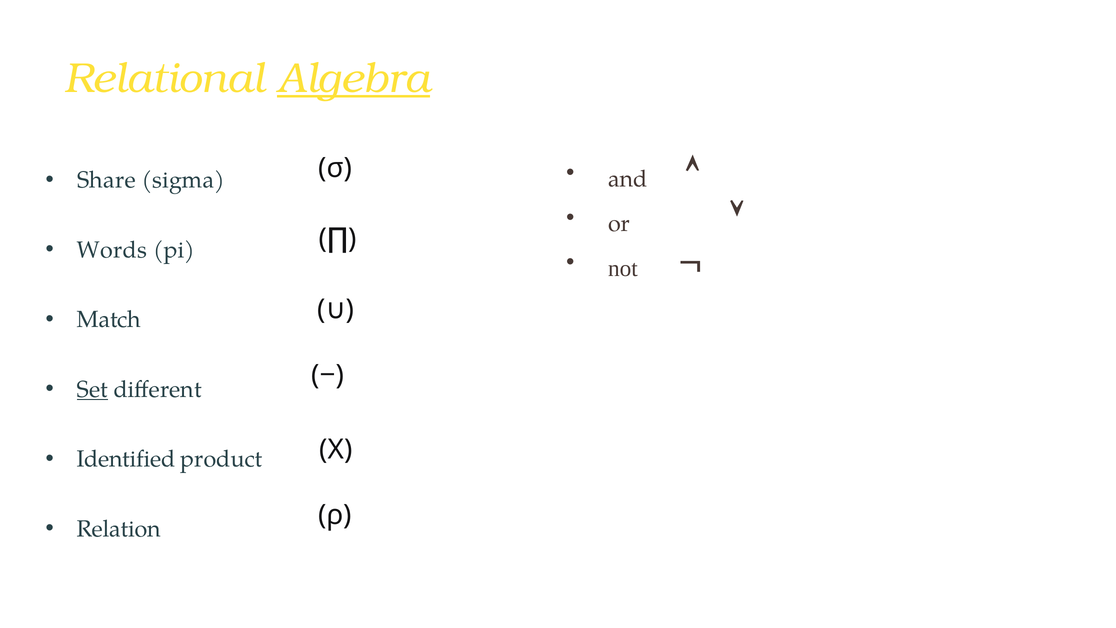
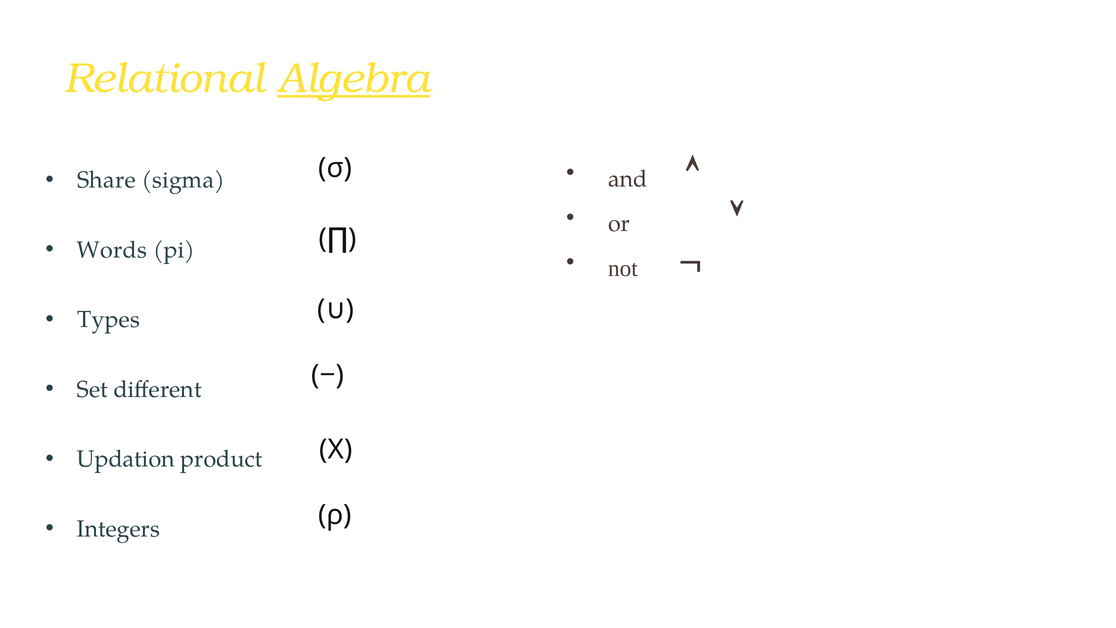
Match: Match -> Types
Set underline: present -> none
Identified: Identified -> Updation
Relation: Relation -> Integers
